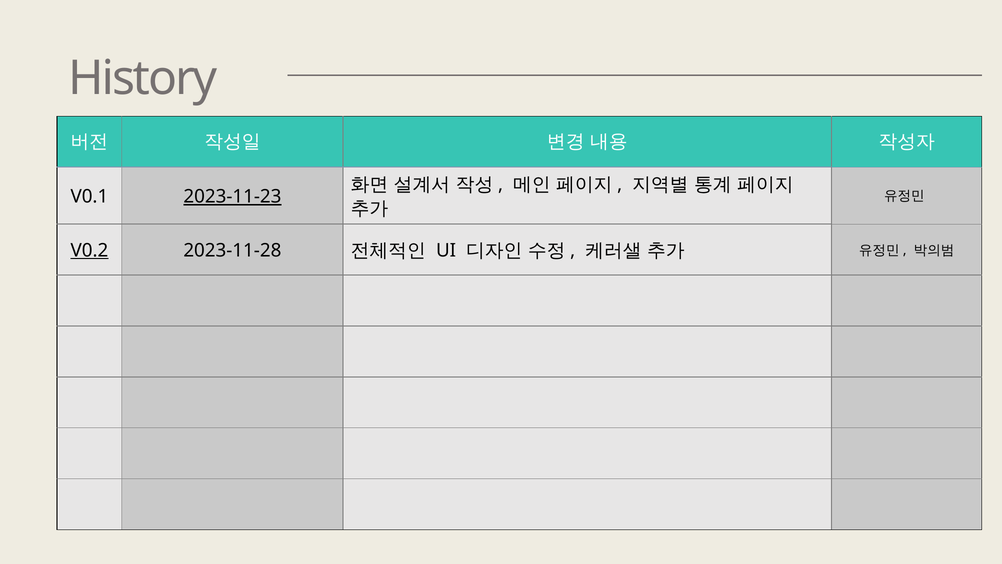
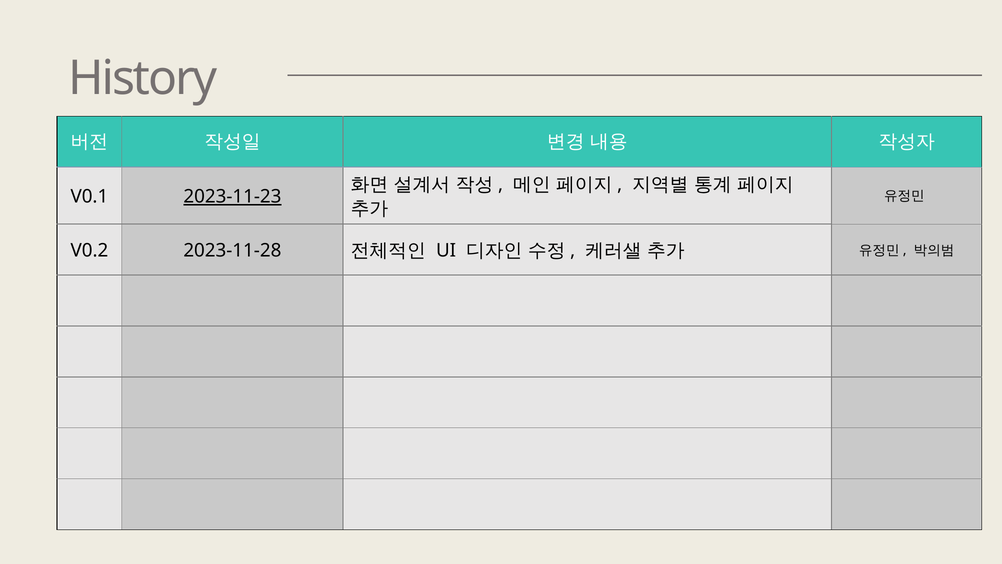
V0.2 underline: present -> none
